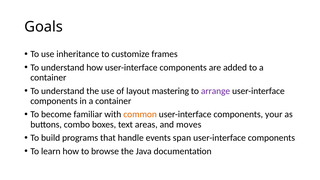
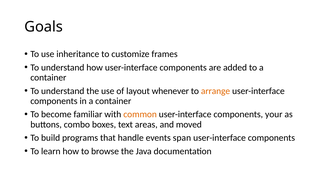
mastering: mastering -> whenever
arrange colour: purple -> orange
moves: moves -> moved
